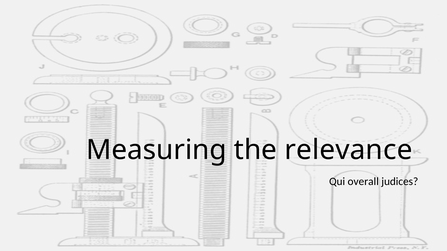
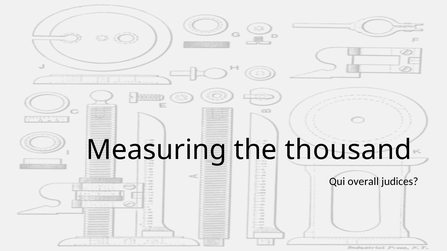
relevance: relevance -> thousand
